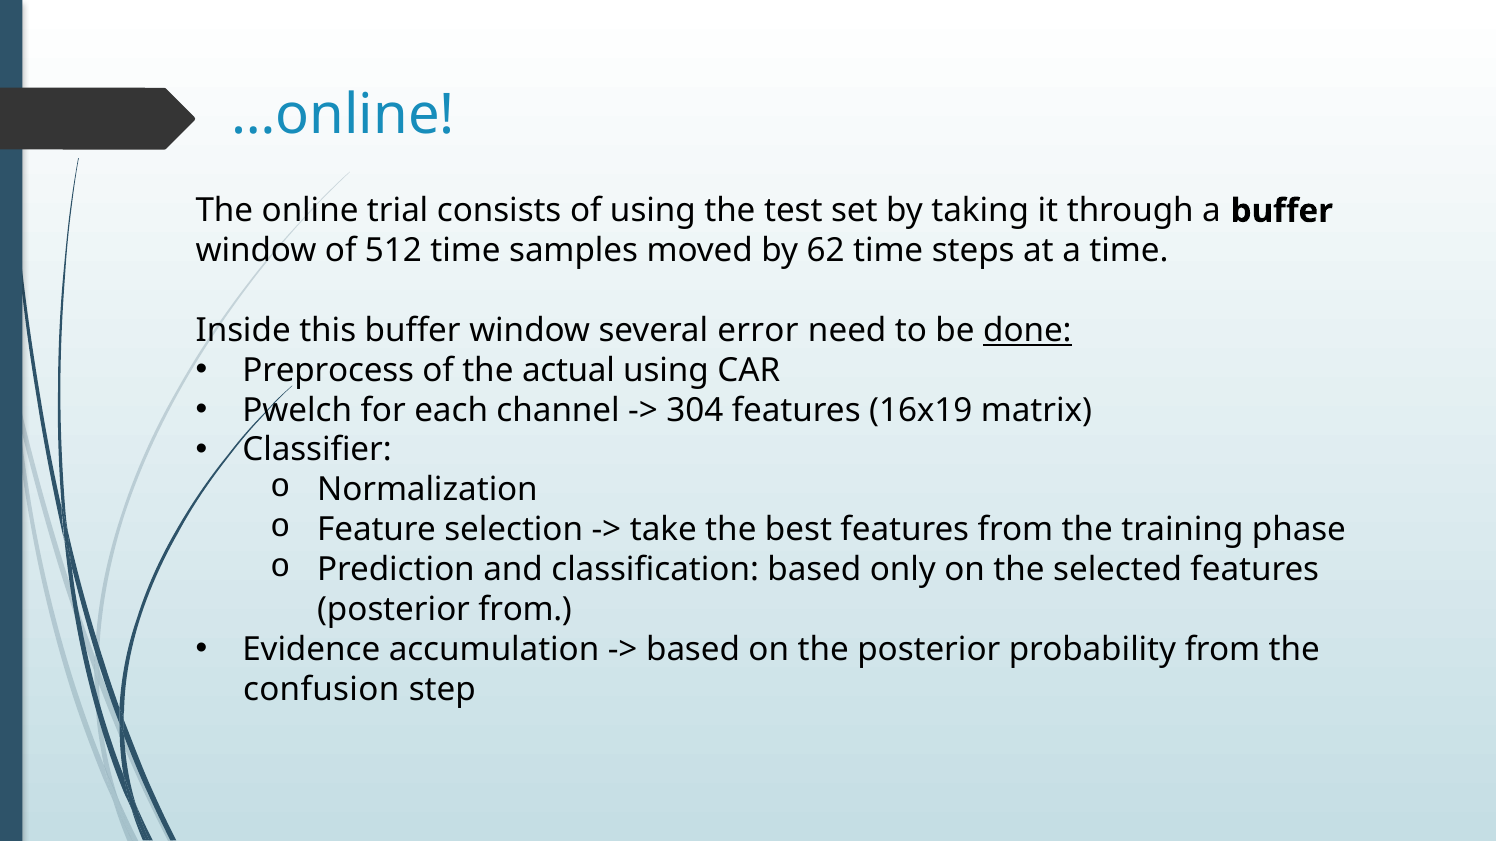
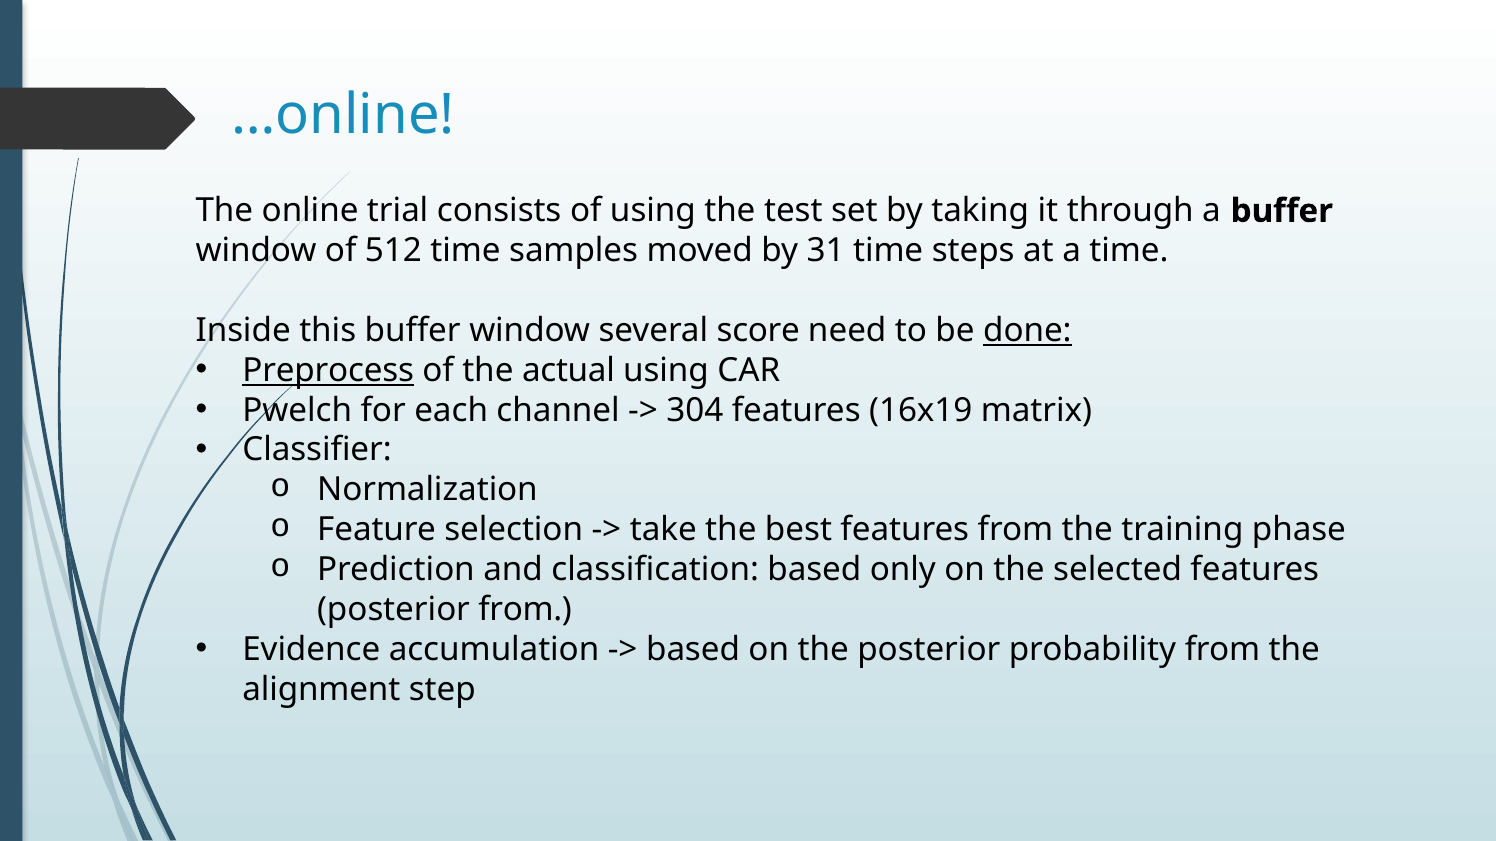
62: 62 -> 31
error: error -> score
Preprocess underline: none -> present
confusion: confusion -> alignment
